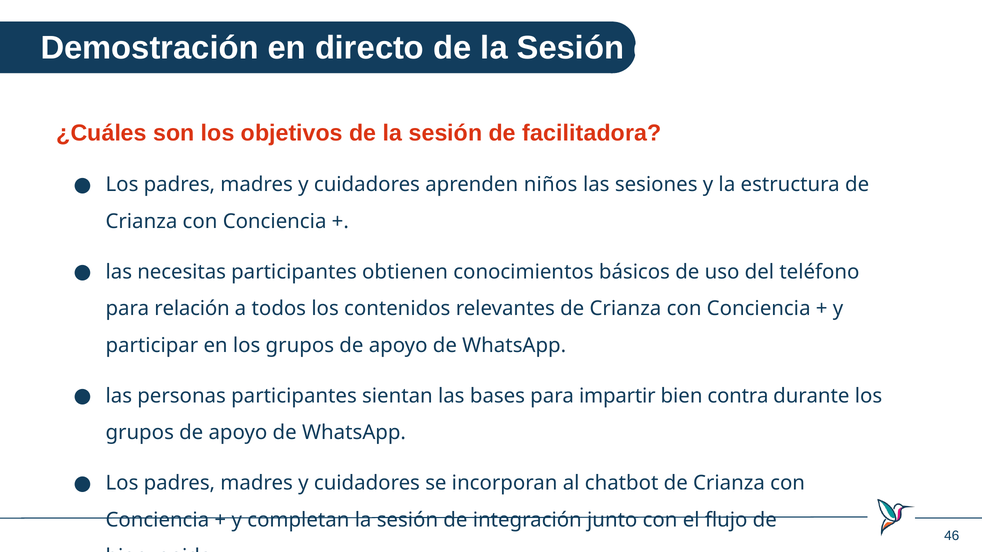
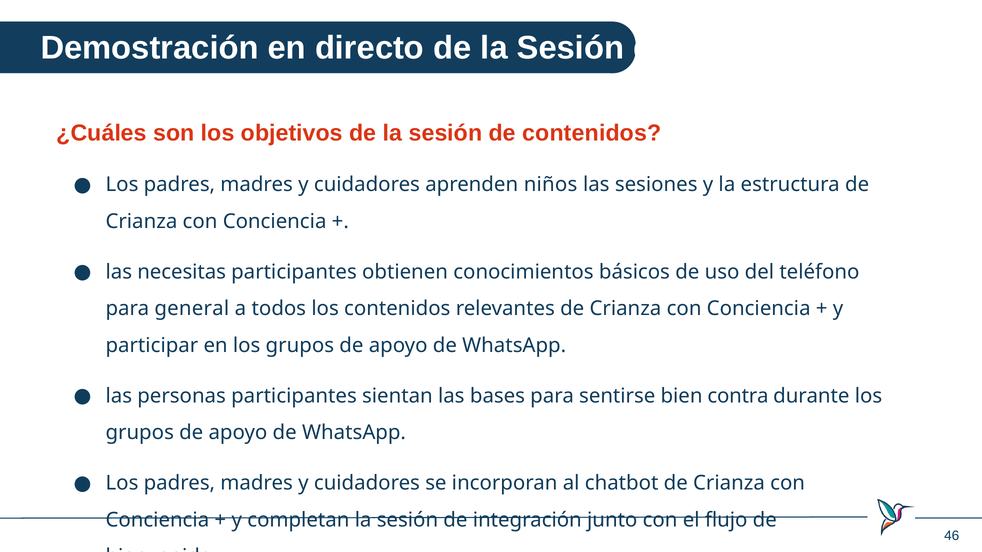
de facilitadora: facilitadora -> contenidos
relación: relación -> general
impartir: impartir -> sentirse
